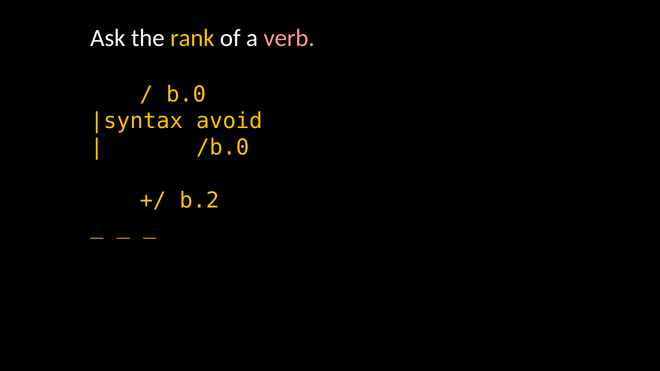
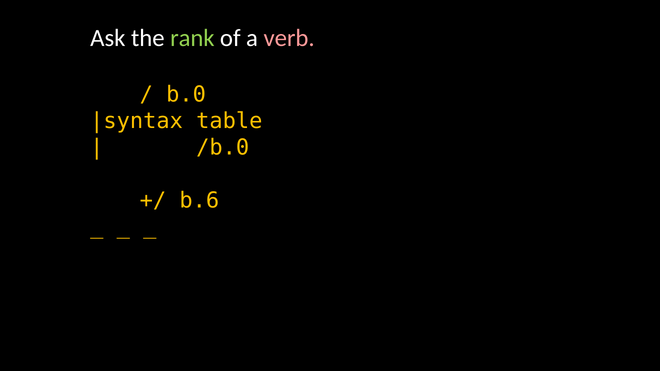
rank colour: yellow -> light green
avoid: avoid -> table
b.2: b.2 -> b.6
